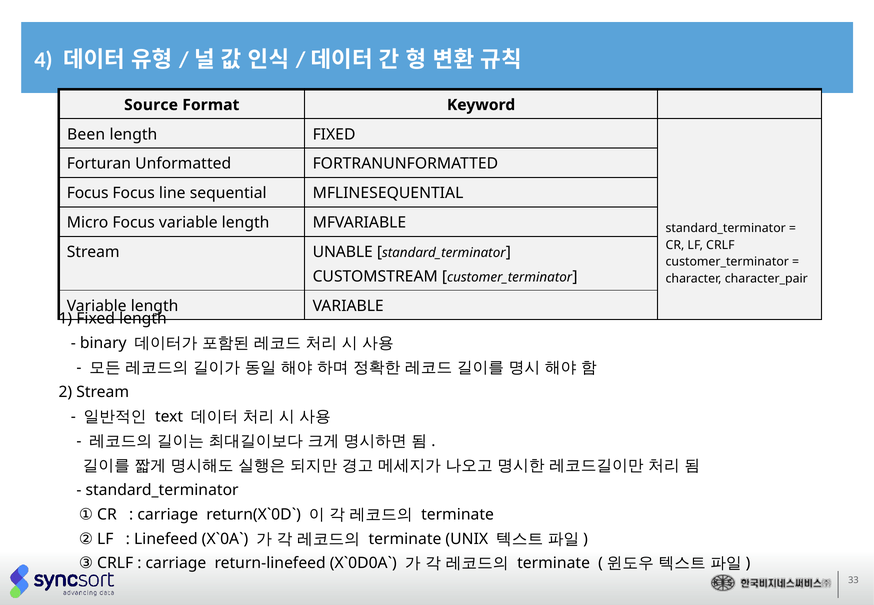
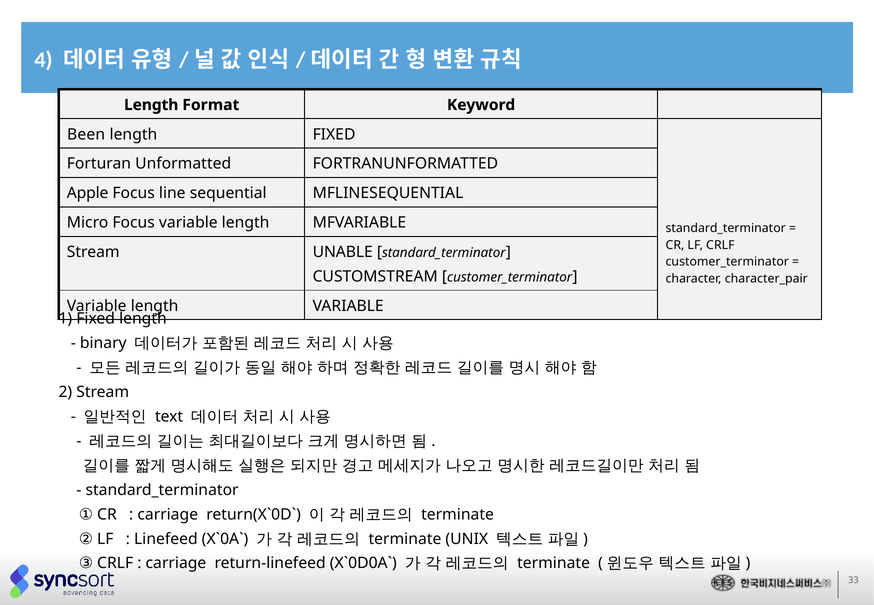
Source at (151, 105): Source -> Length
Focus at (88, 193): Focus -> Apple
